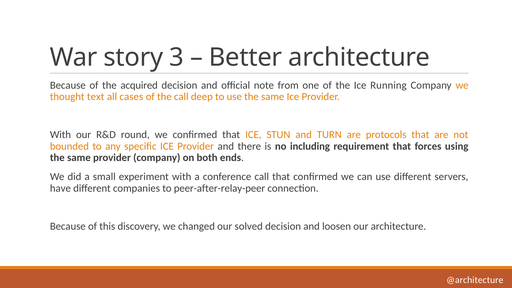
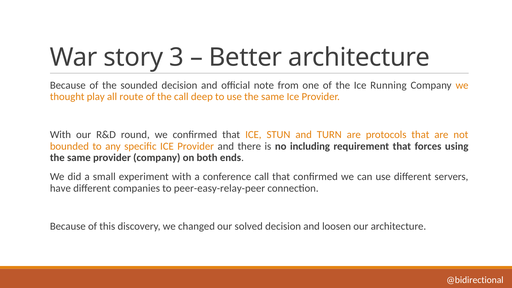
acquired: acquired -> sounded
text: text -> play
cases: cases -> route
peer-after-relay-peer: peer-after-relay-peer -> peer-easy-relay-peer
@architecture: @architecture -> @bidirectional
